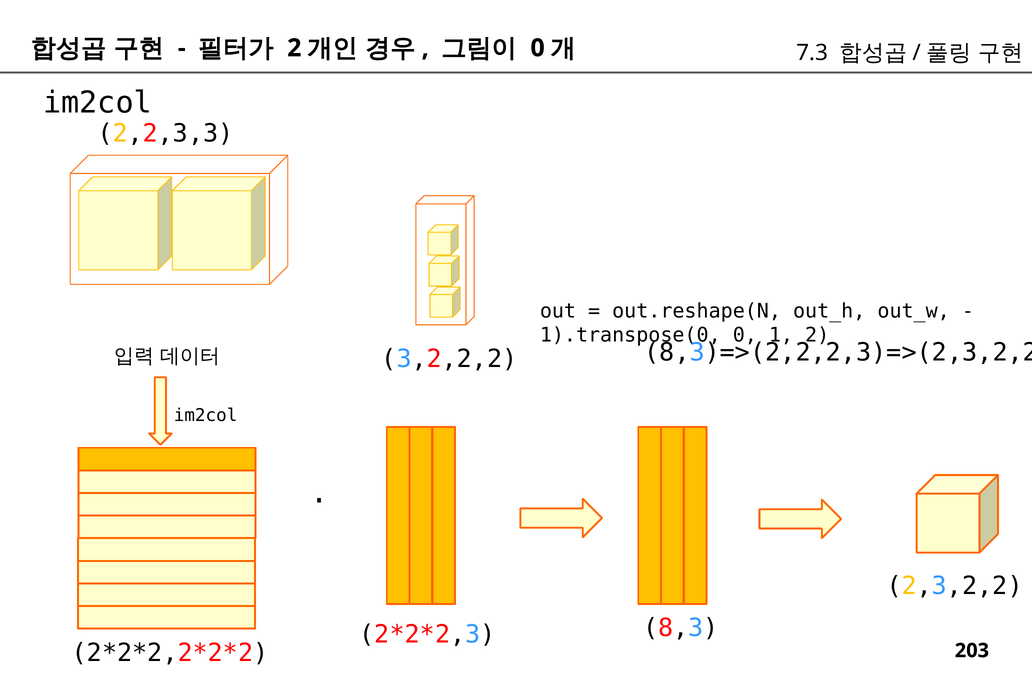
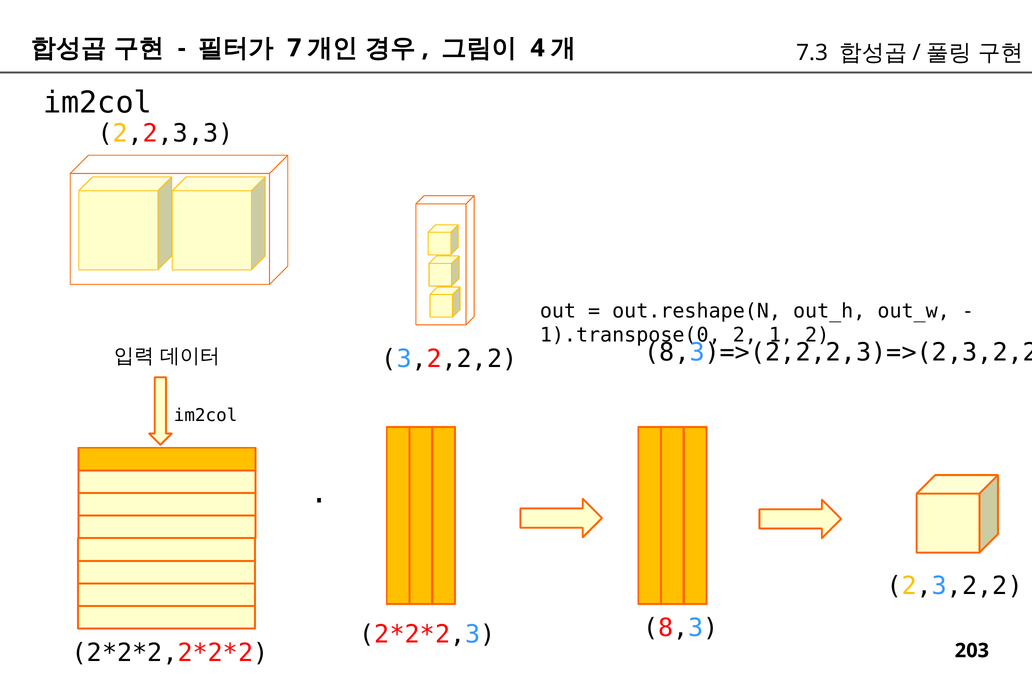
2 at (294, 48): 2 -> 7
0 at (538, 48): 0 -> 4
0 at (745, 335): 0 -> 2
